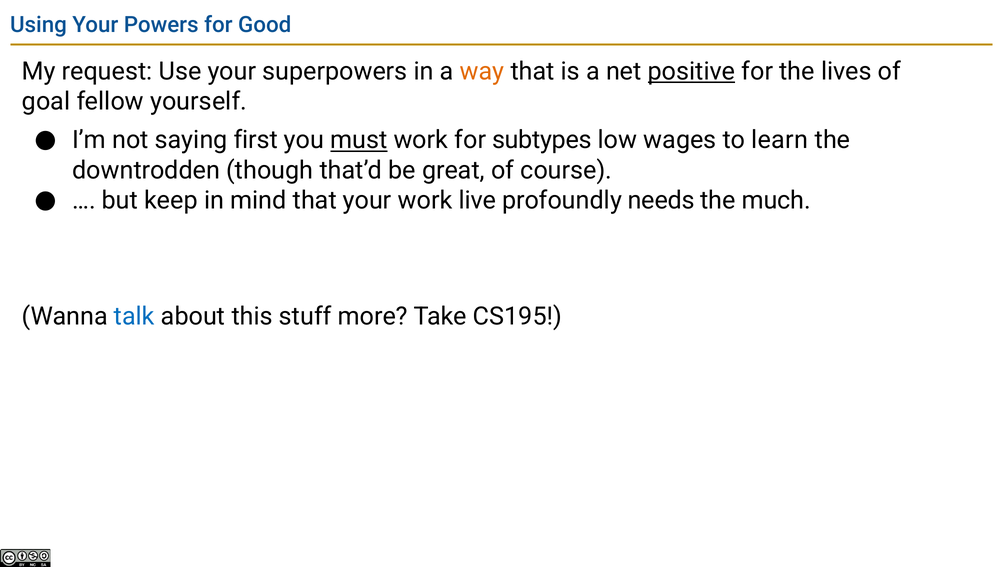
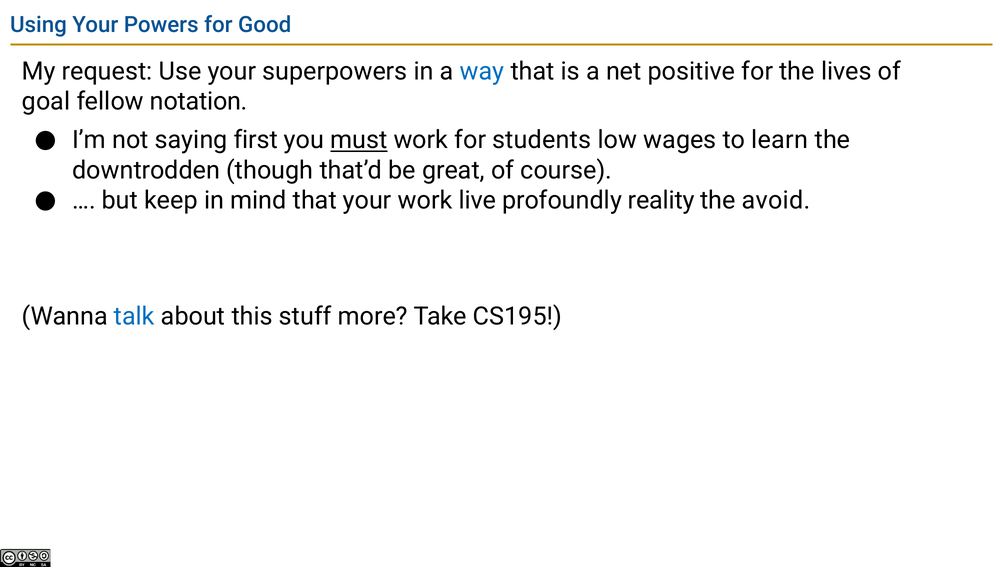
way colour: orange -> blue
positive underline: present -> none
yourself: yourself -> notation
subtypes: subtypes -> students
needs: needs -> reality
much: much -> avoid
